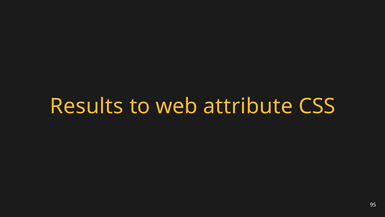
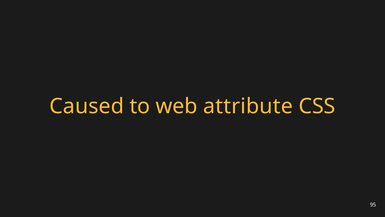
Results: Results -> Caused
